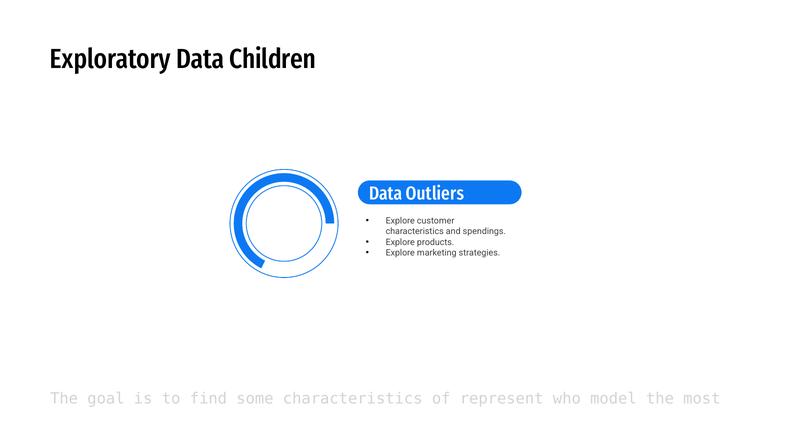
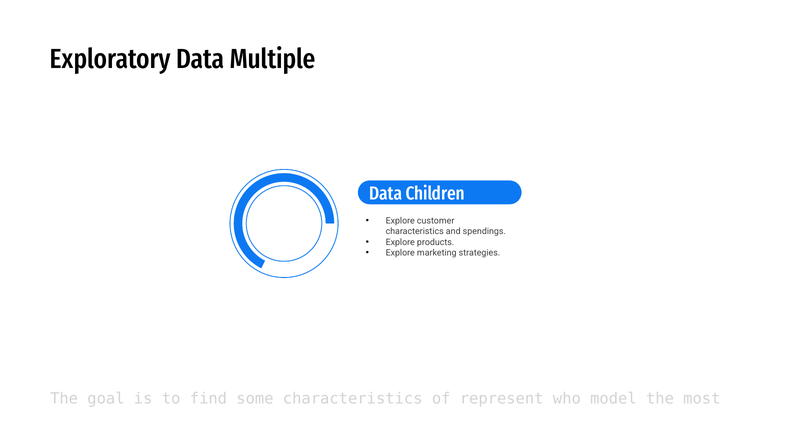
Children: Children -> Multiple
Outliers: Outliers -> Children
